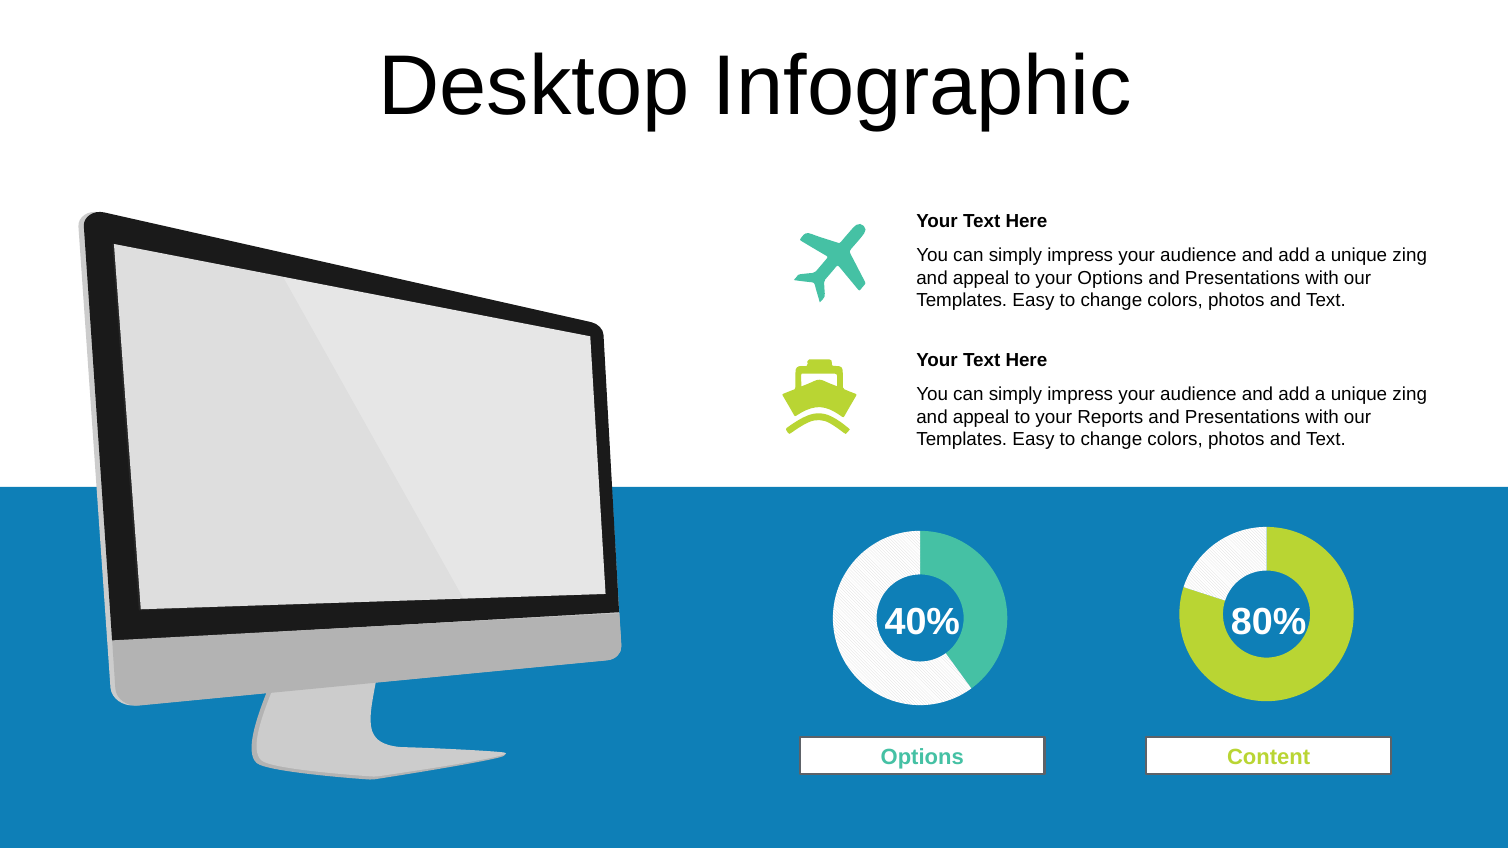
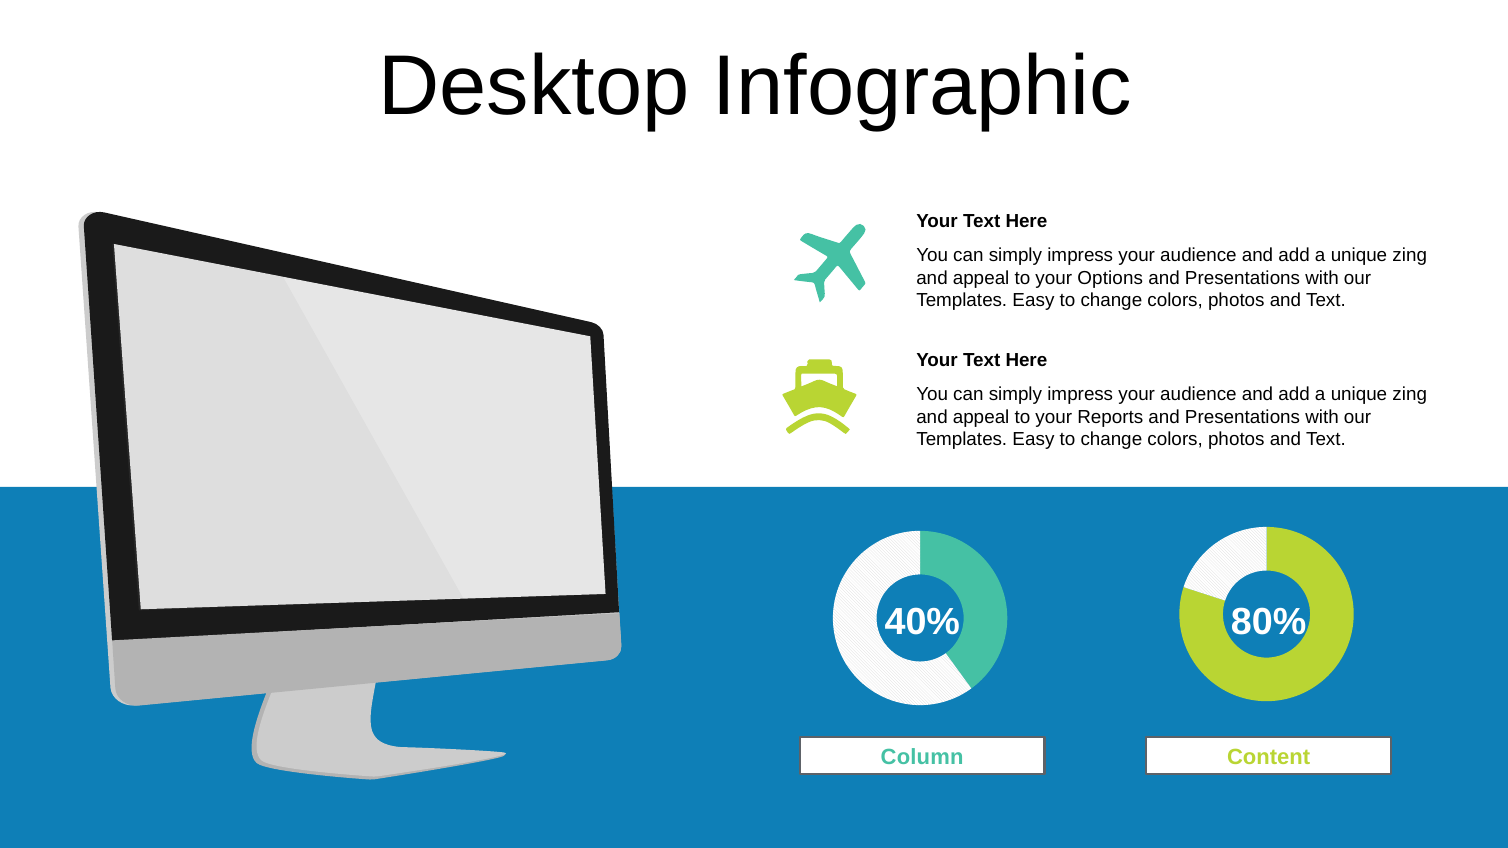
Options at (922, 757): Options -> Column
